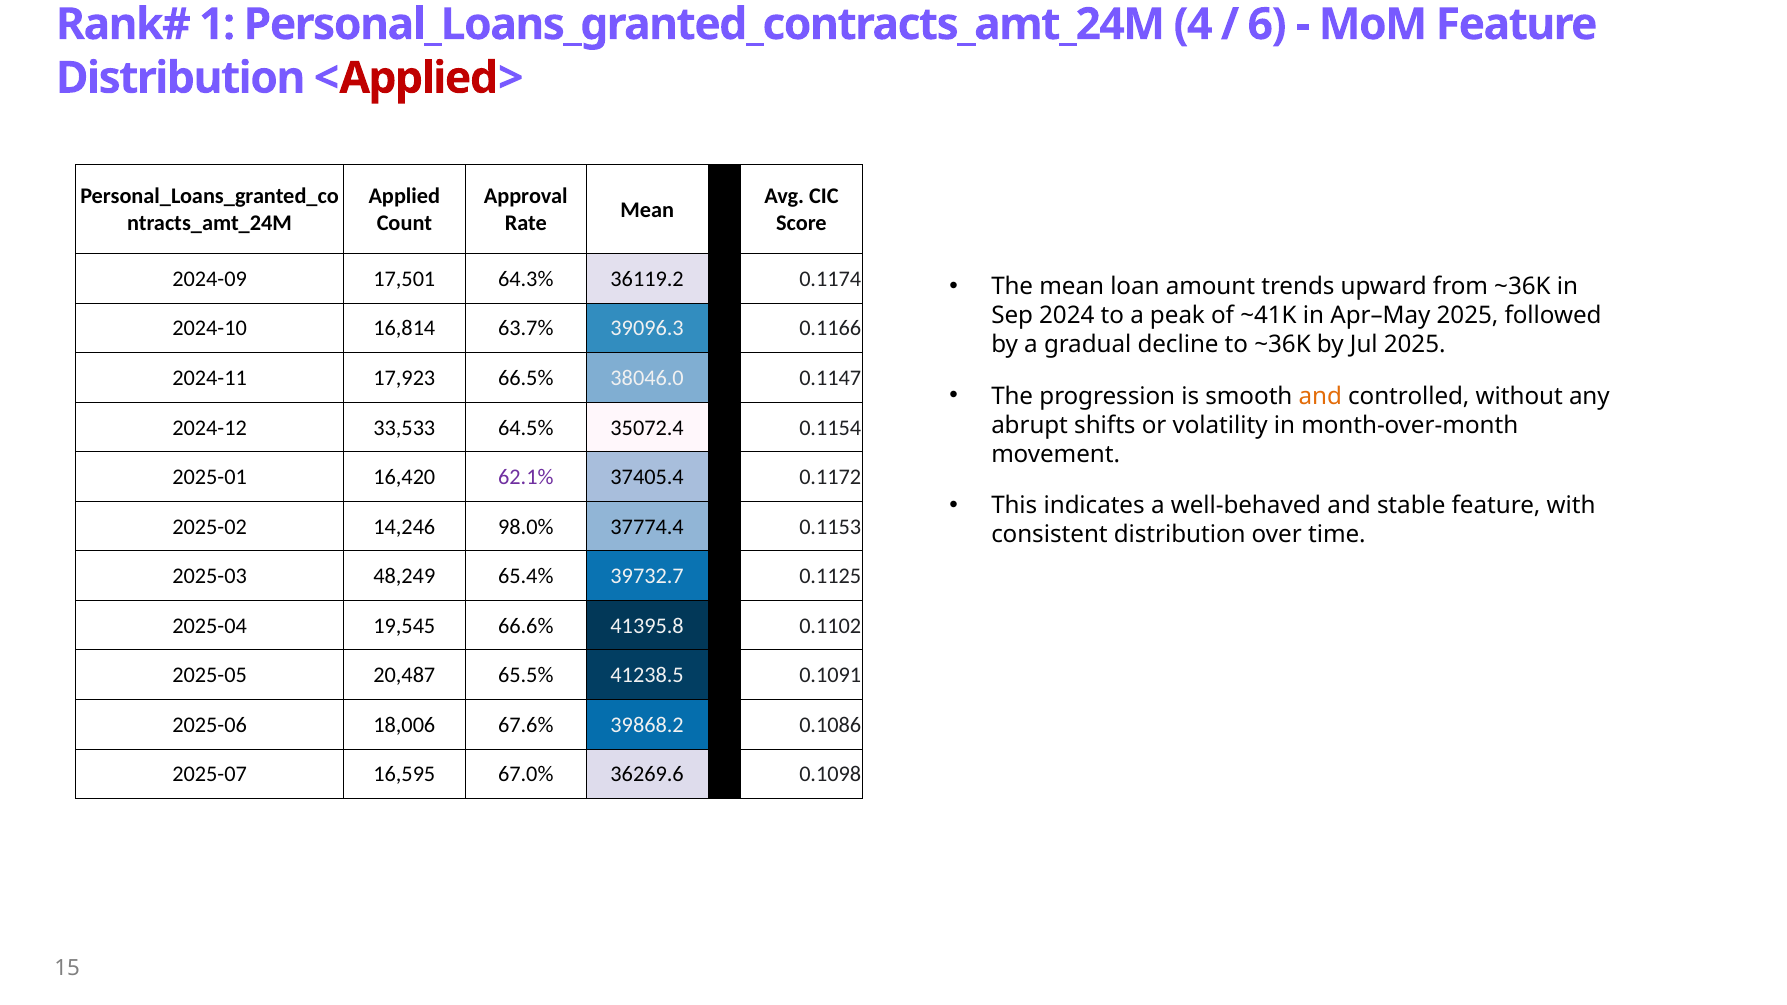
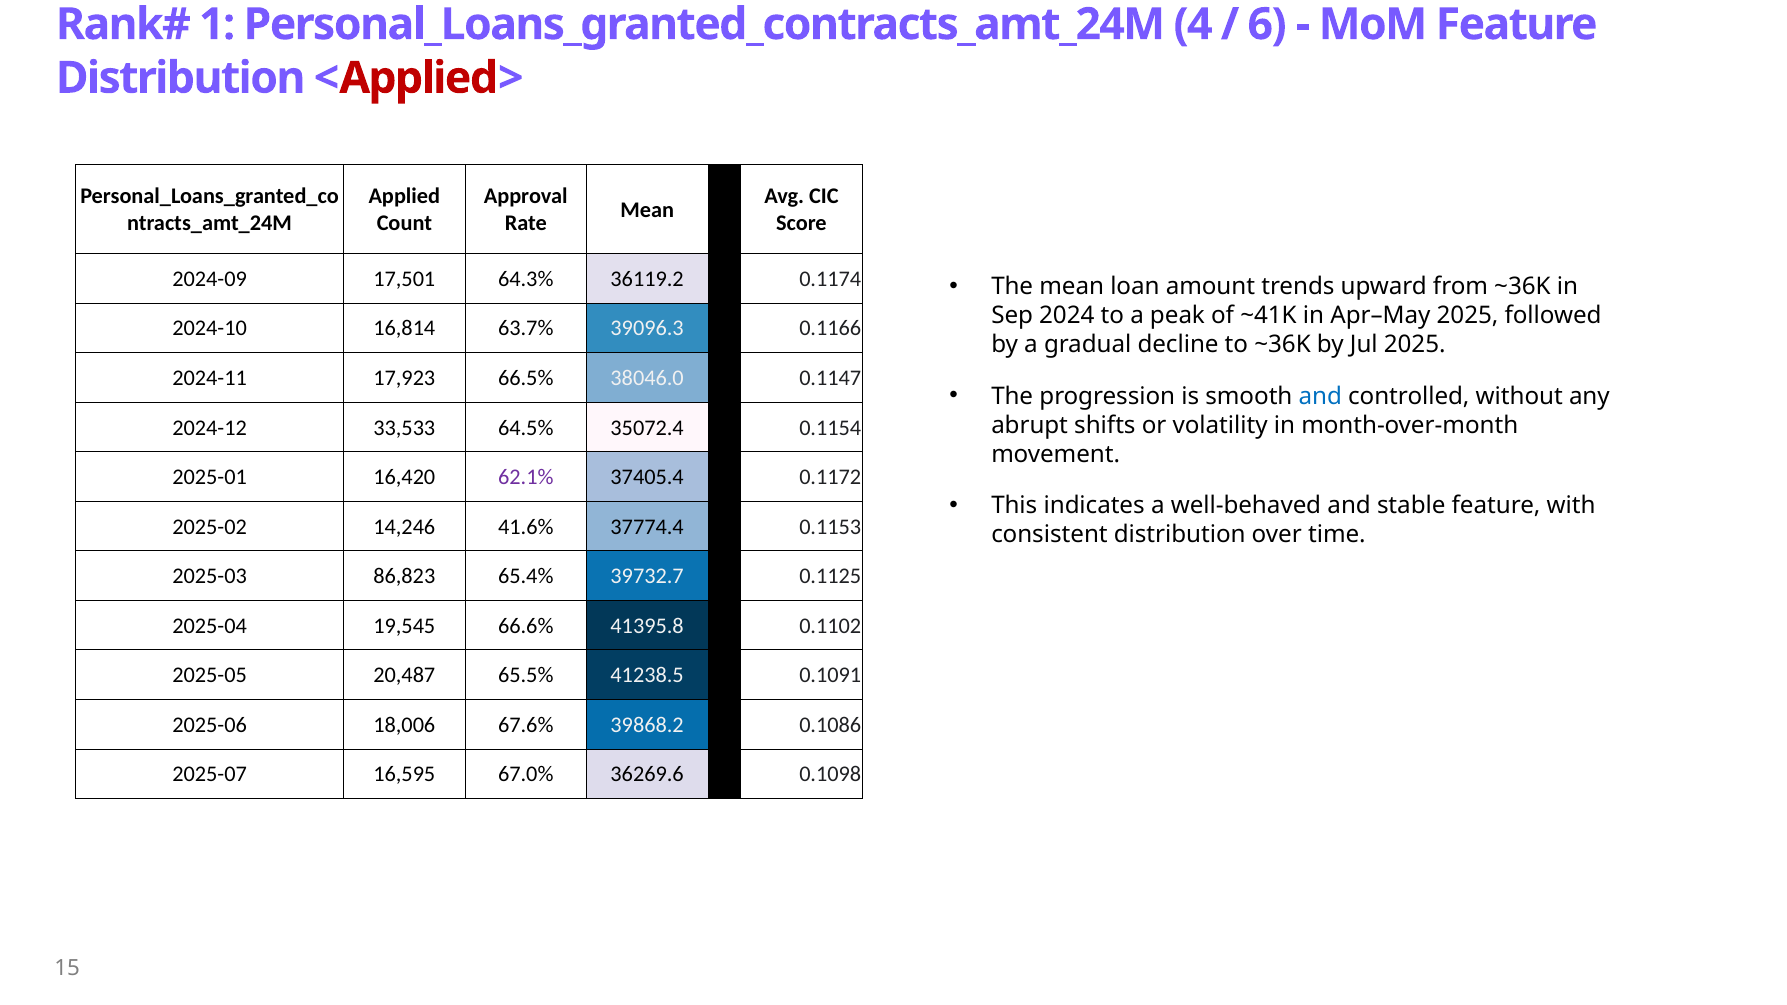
and at (1320, 396) colour: orange -> blue
98.0%: 98.0% -> 41.6%
48,249: 48,249 -> 86,823
